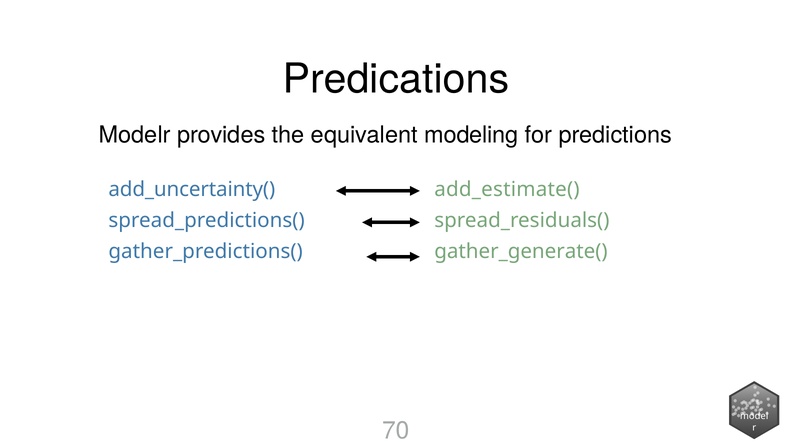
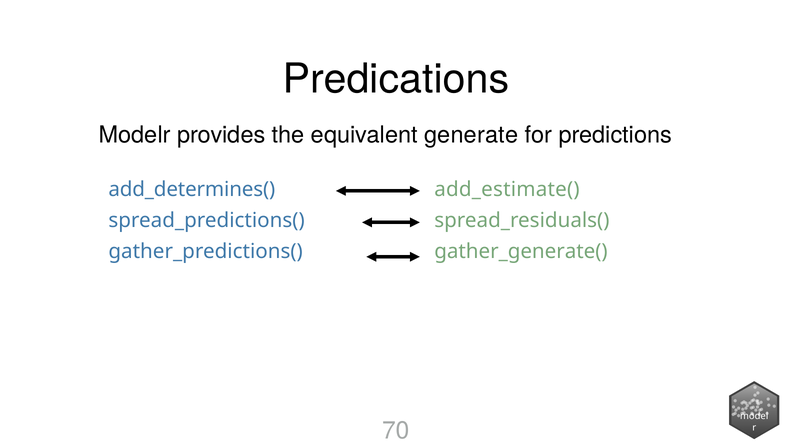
modeling: modeling -> generate
add_uncertainty(: add_uncertainty( -> add_determines(
